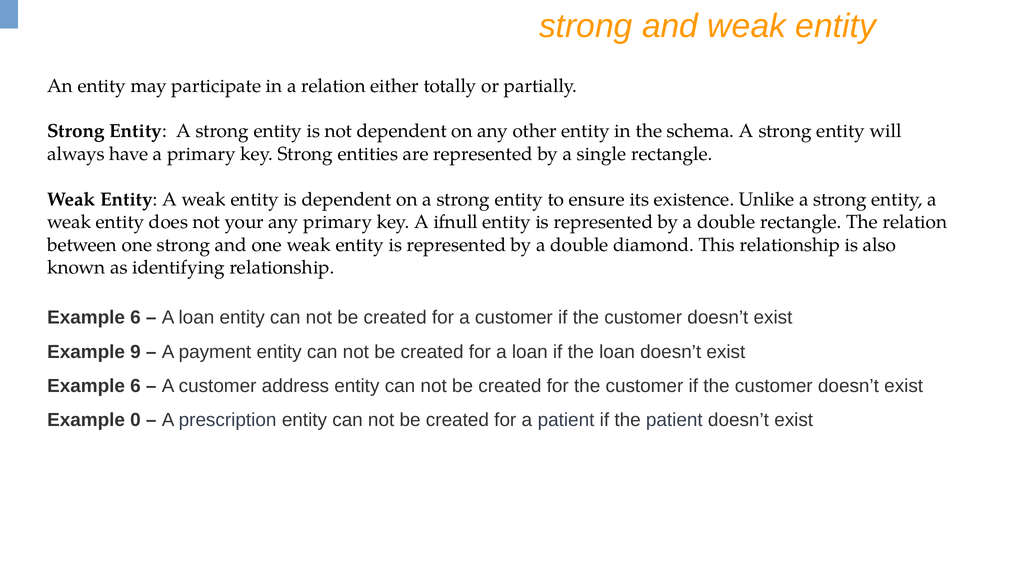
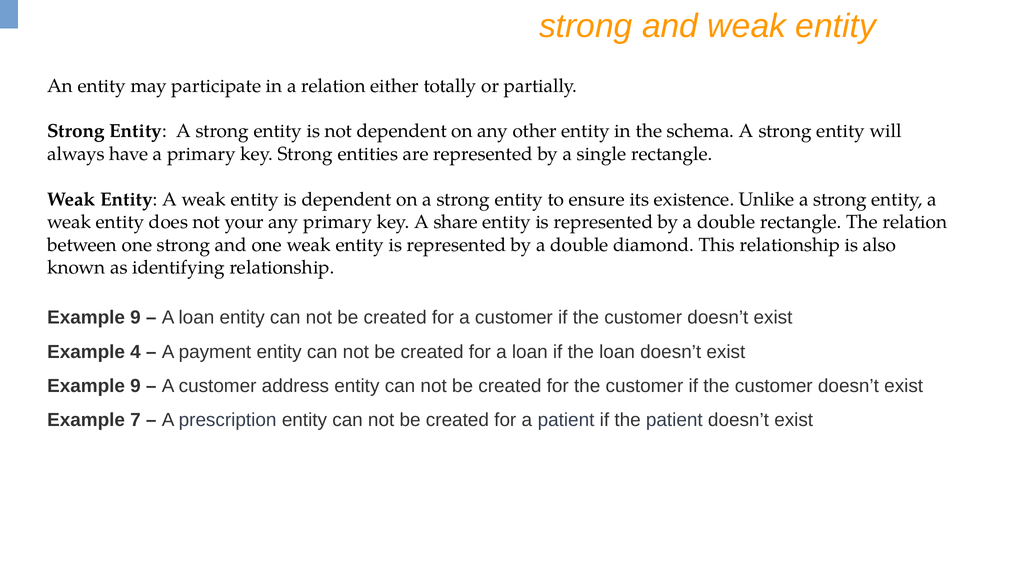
ifnull: ifnull -> share
6 at (135, 318): 6 -> 9
9: 9 -> 4
6 at (135, 386): 6 -> 9
0: 0 -> 7
